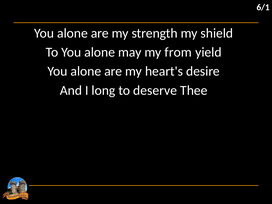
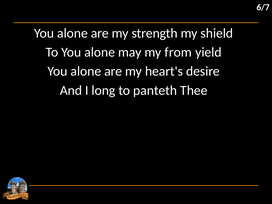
6/1: 6/1 -> 6/7
deserve: deserve -> panteth
